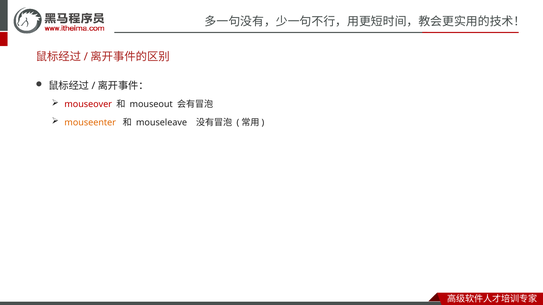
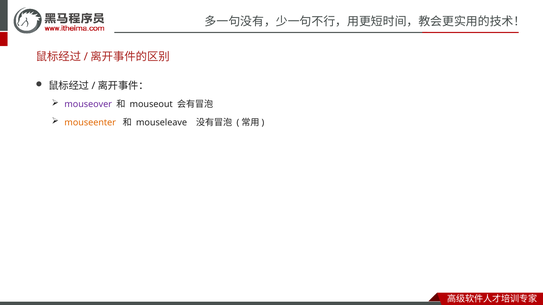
mouseover colour: red -> purple
